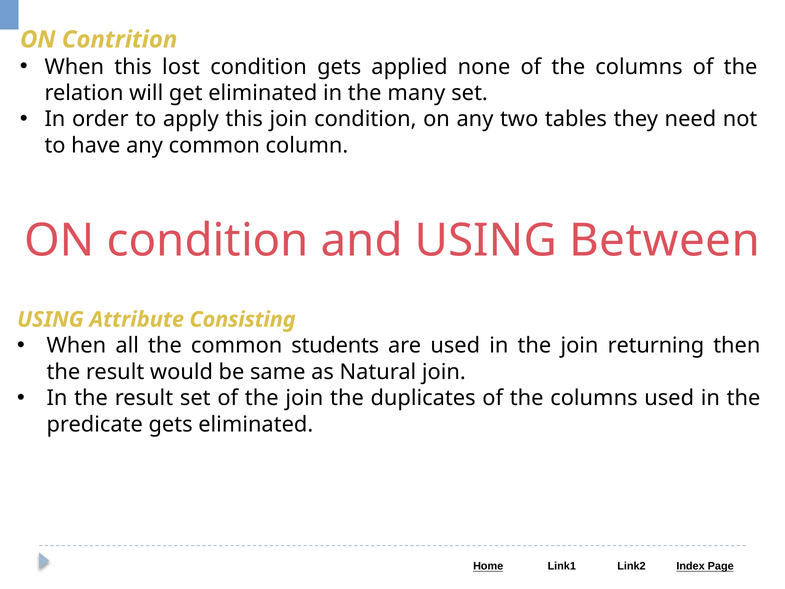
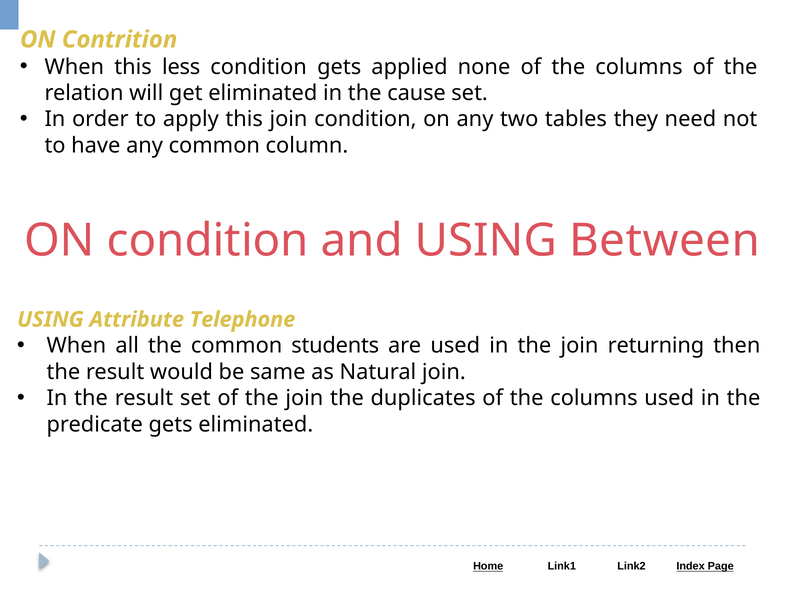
lost: lost -> less
many: many -> cause
Consisting: Consisting -> Telephone
